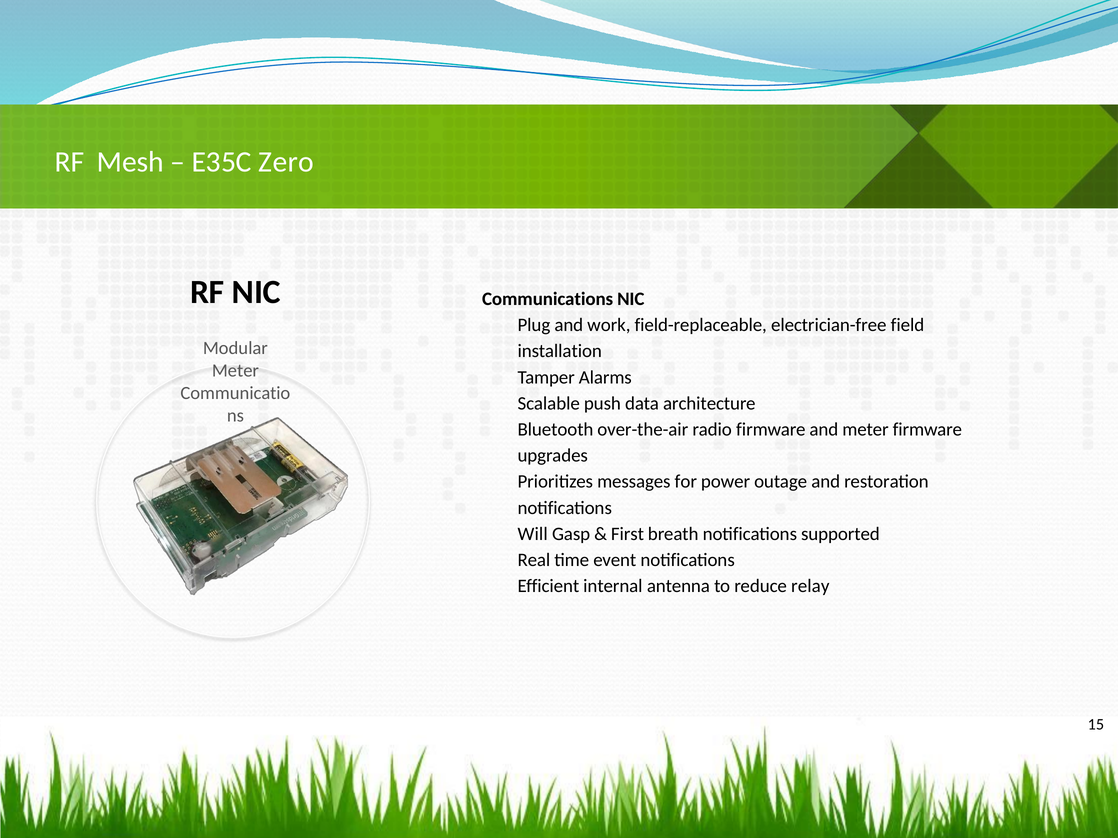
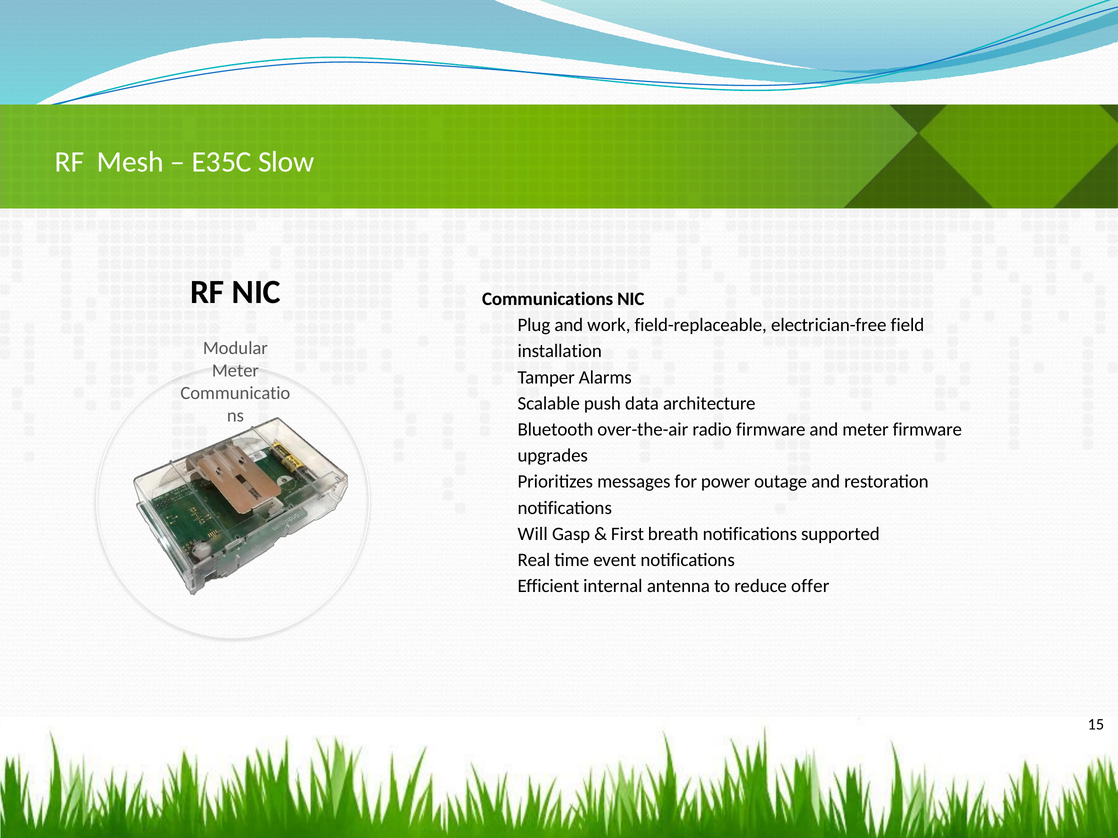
Zero: Zero -> Slow
relay: relay -> offer
